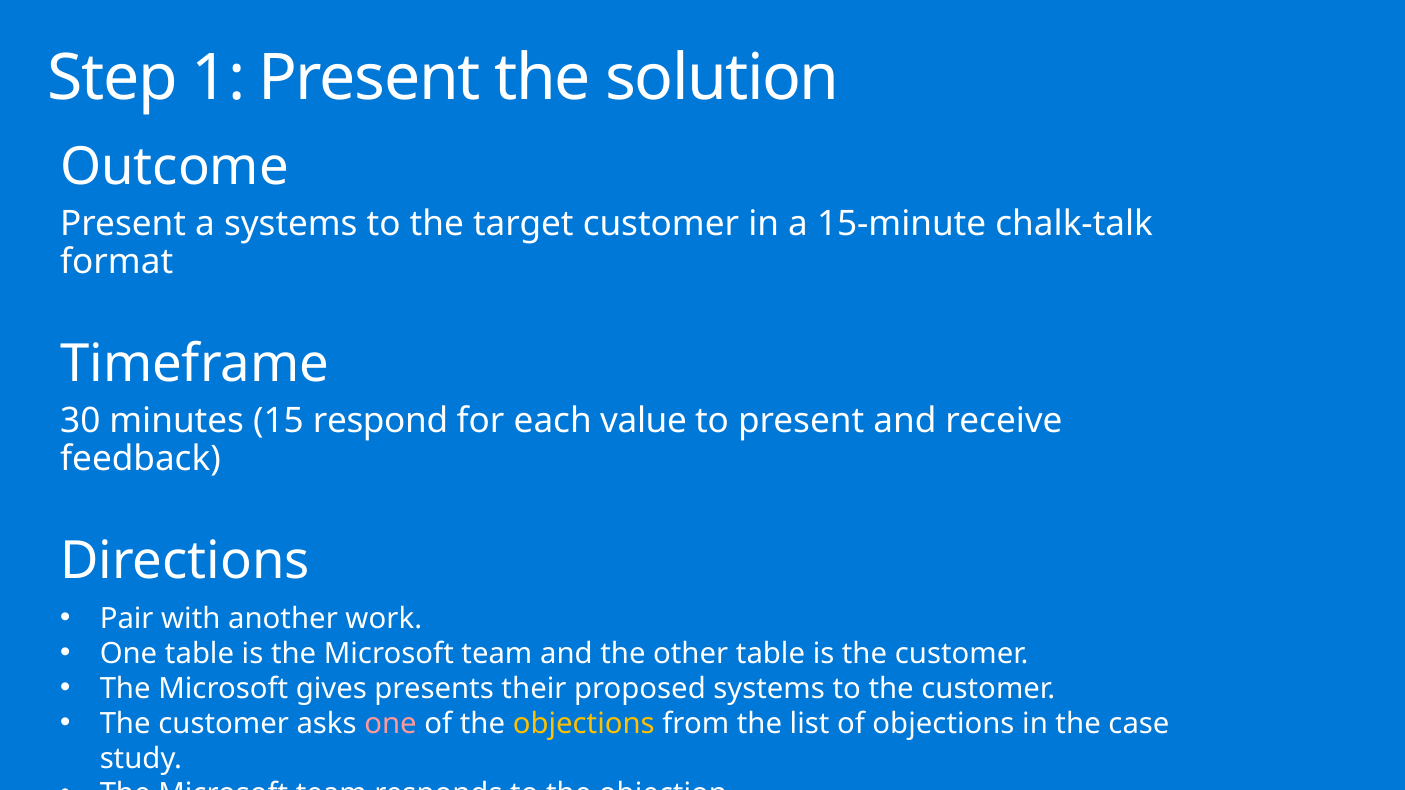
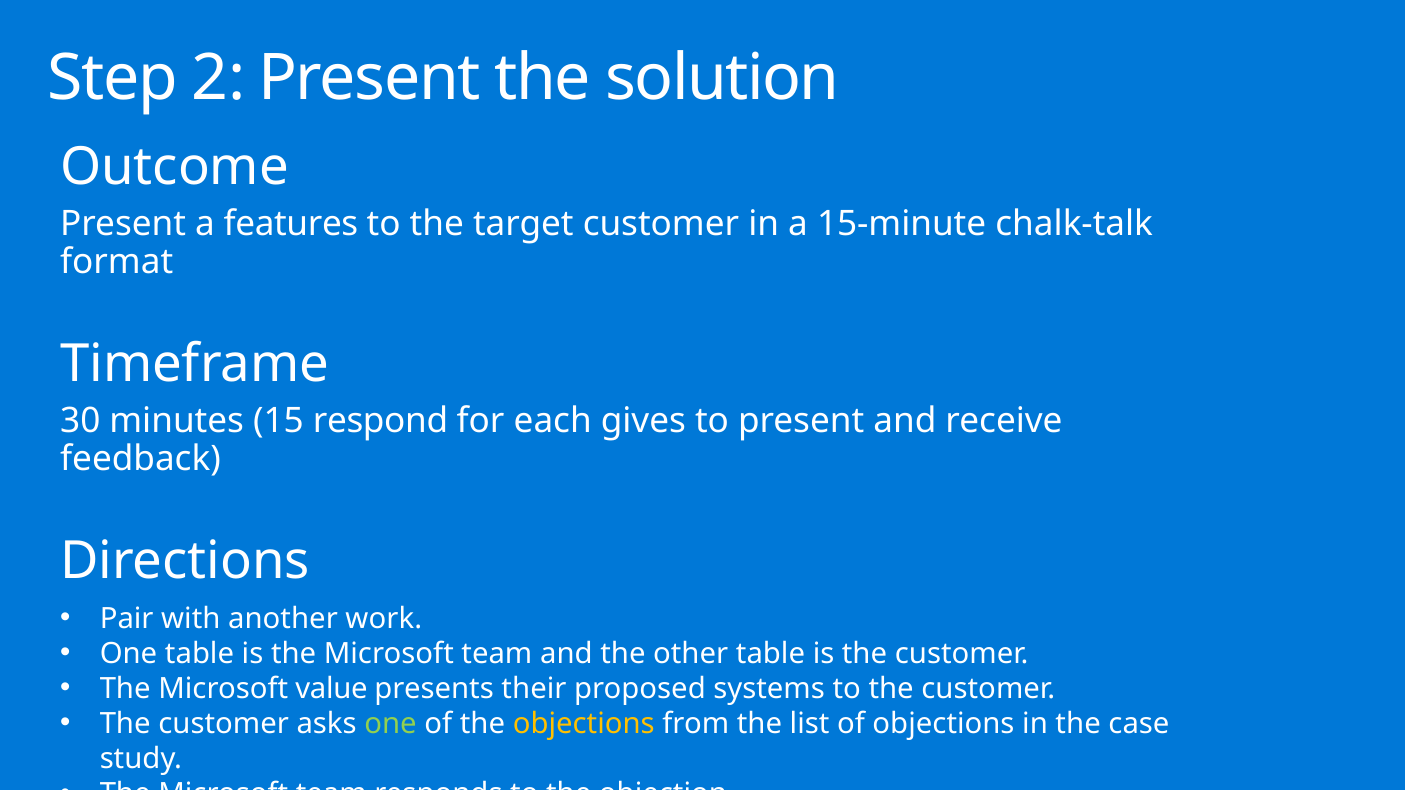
1: 1 -> 2
a systems: systems -> features
each value: value -> gives
Microsoft gives: gives -> value
one at (391, 724) colour: pink -> light green
